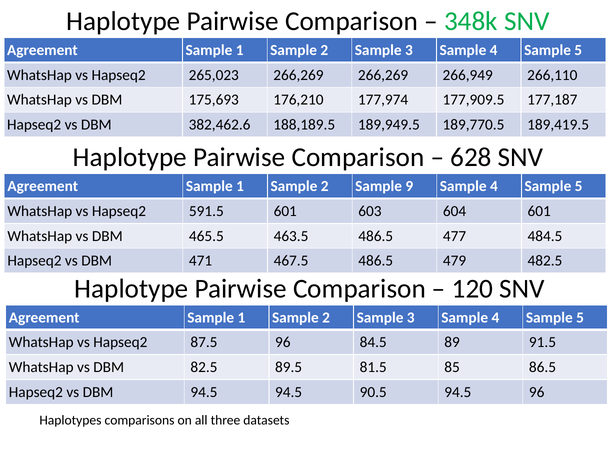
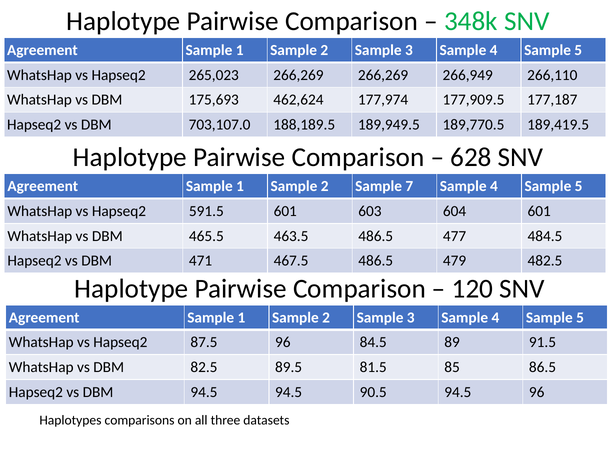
176,210: 176,210 -> 462,624
382,462.6: 382,462.6 -> 703,107.0
9: 9 -> 7
